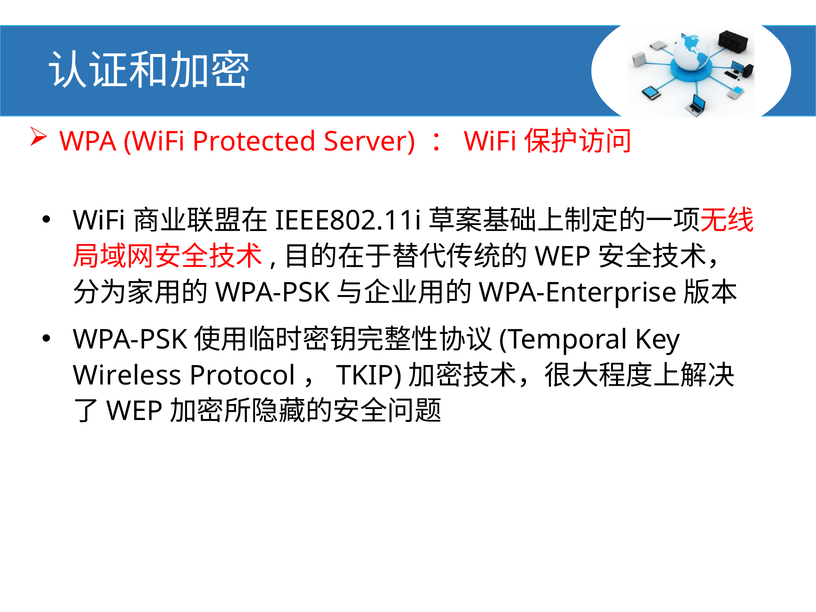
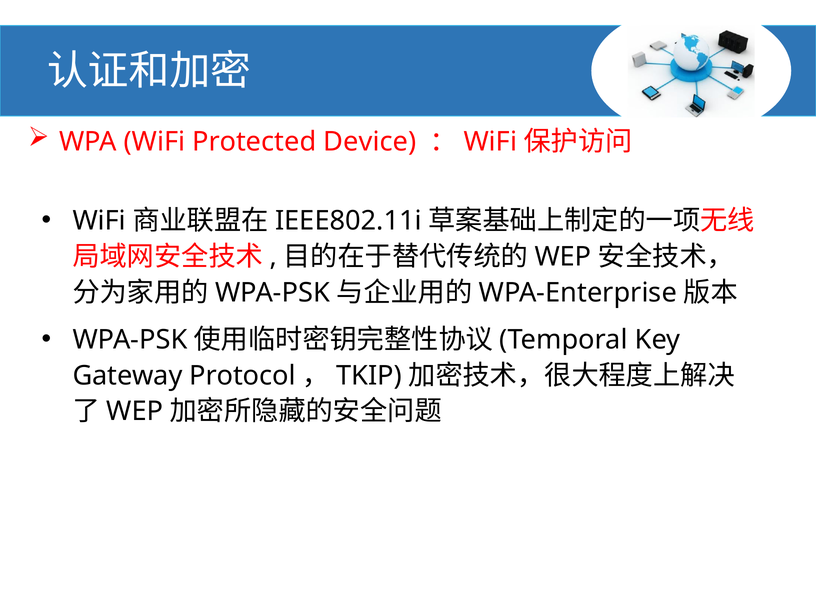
Server: Server -> Device
Wireless: Wireless -> Gateway
